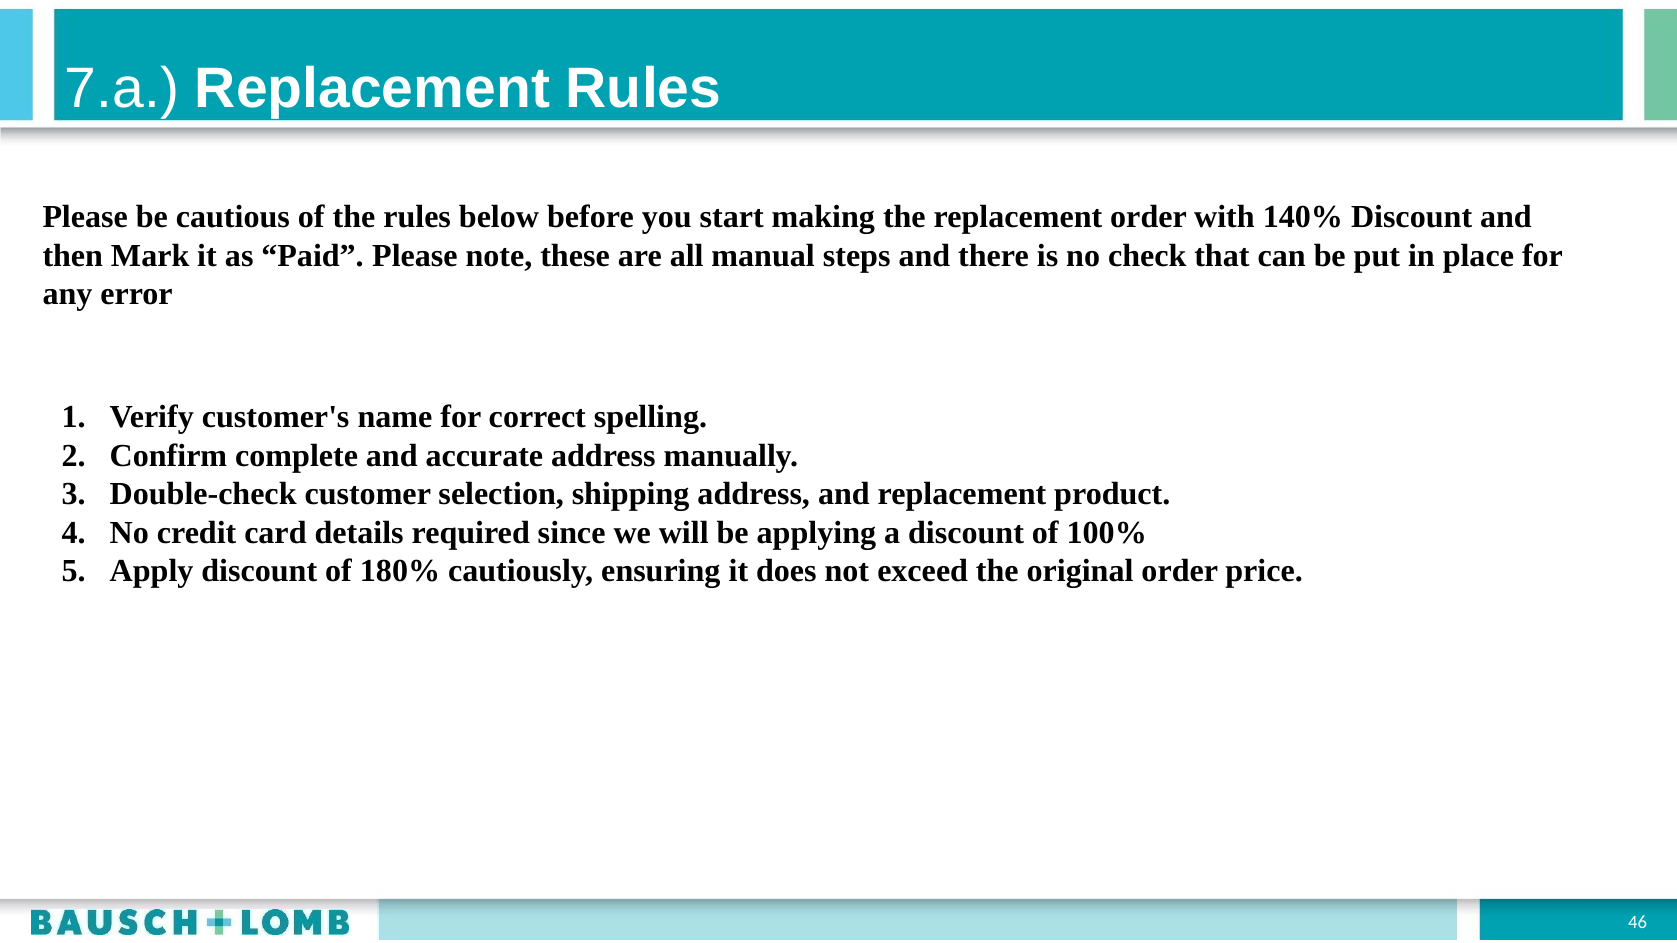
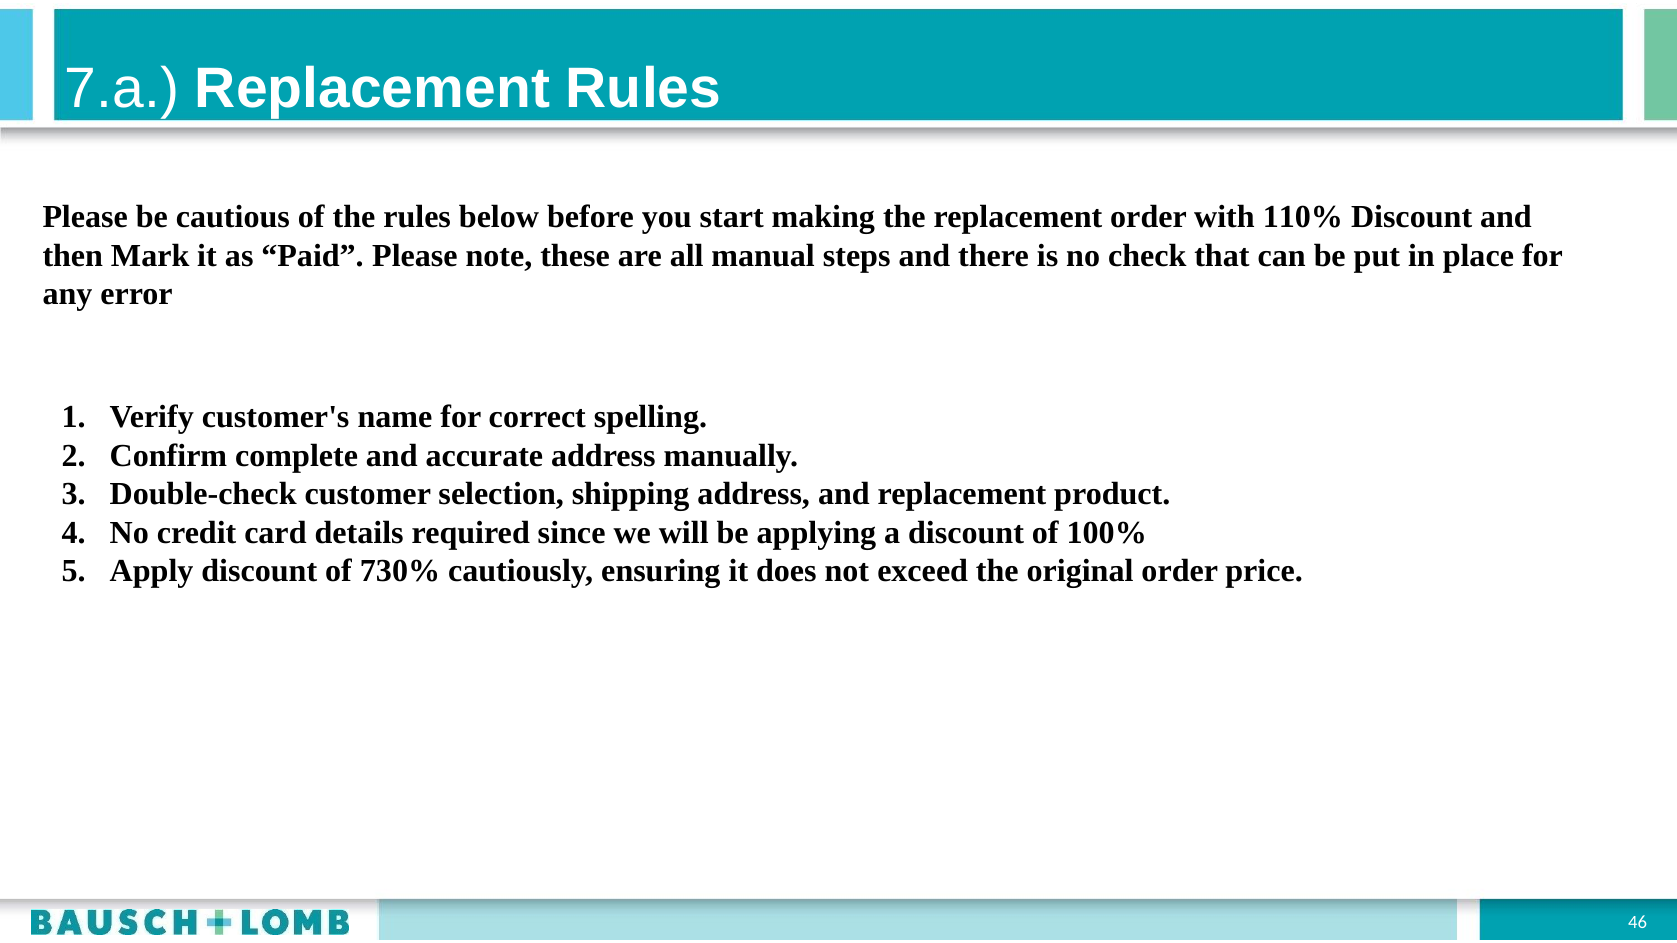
140%: 140% -> 110%
180%: 180% -> 730%
